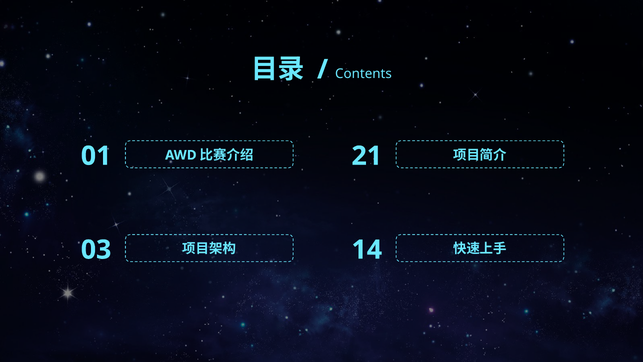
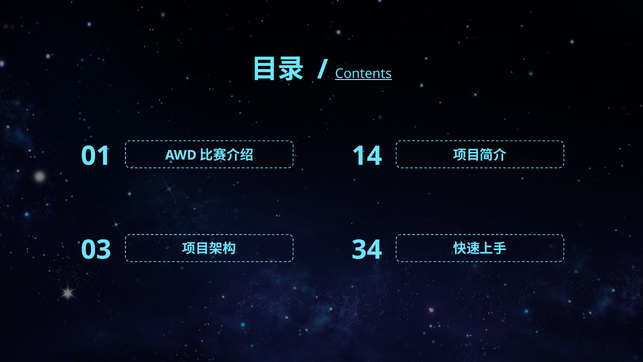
Contents underline: none -> present
21: 21 -> 14
14: 14 -> 34
